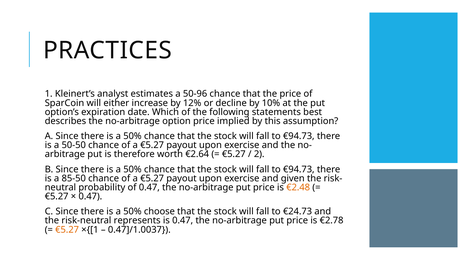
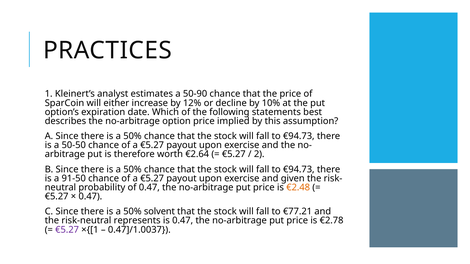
50-96: 50-96 -> 50-90
85-50: 85-50 -> 91-50
choose: choose -> solvent
€24.73: €24.73 -> €77.21
€5.27 at (67, 230) colour: orange -> purple
